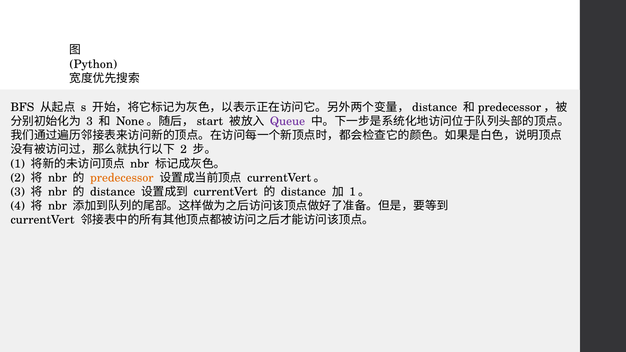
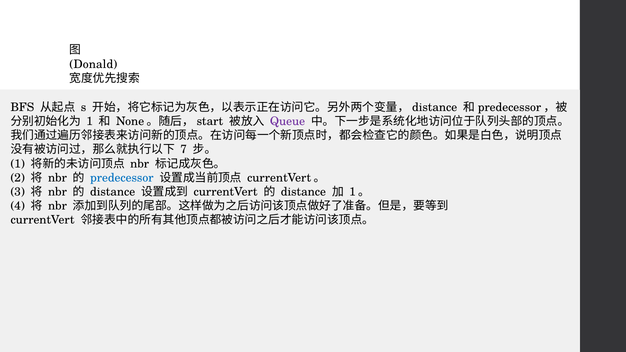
Python: Python -> Donald
3 at (90, 121): 3 -> 1
2 at (184, 150): 2 -> 7
predecessor colour: orange -> blue
